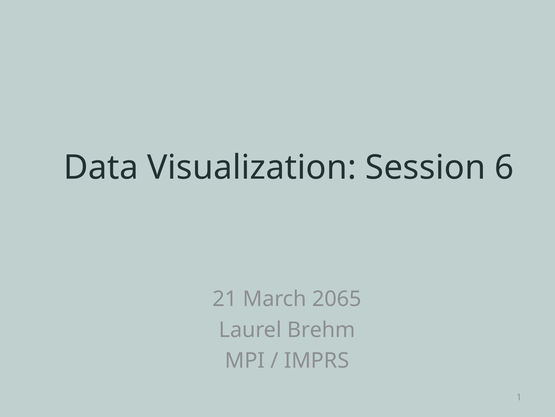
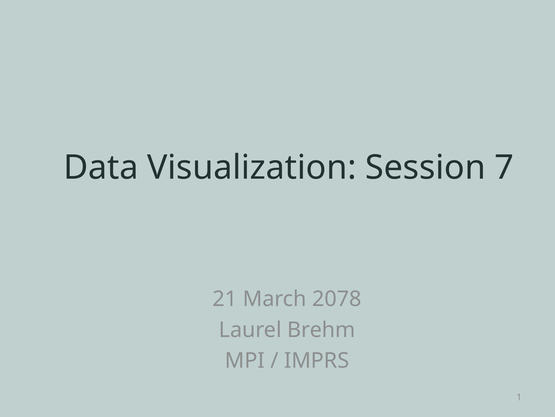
6: 6 -> 7
2065: 2065 -> 2078
